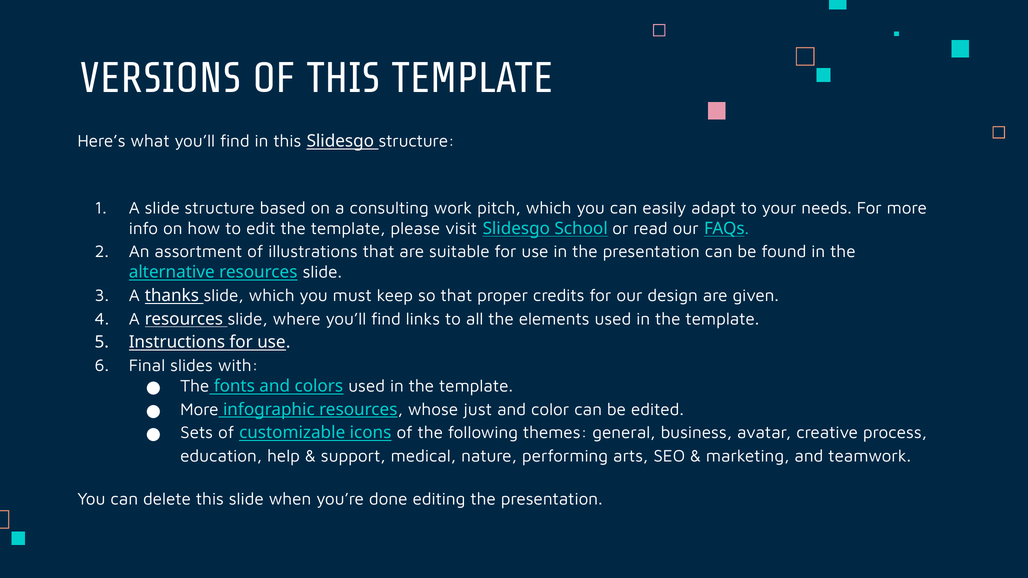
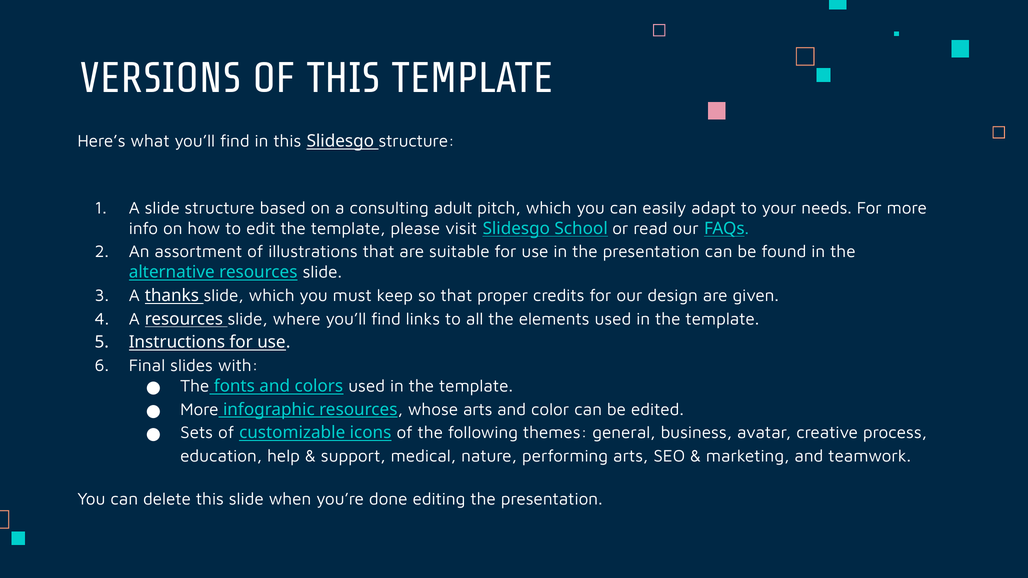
work: work -> adult
whose just: just -> arts
